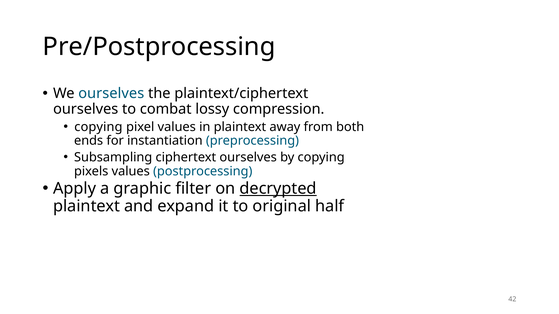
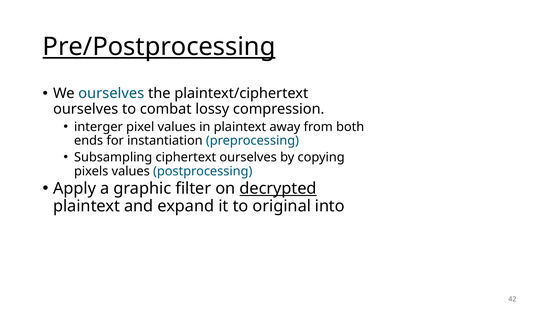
Pre/Postprocessing underline: none -> present
copying at (98, 127): copying -> interger
half: half -> into
